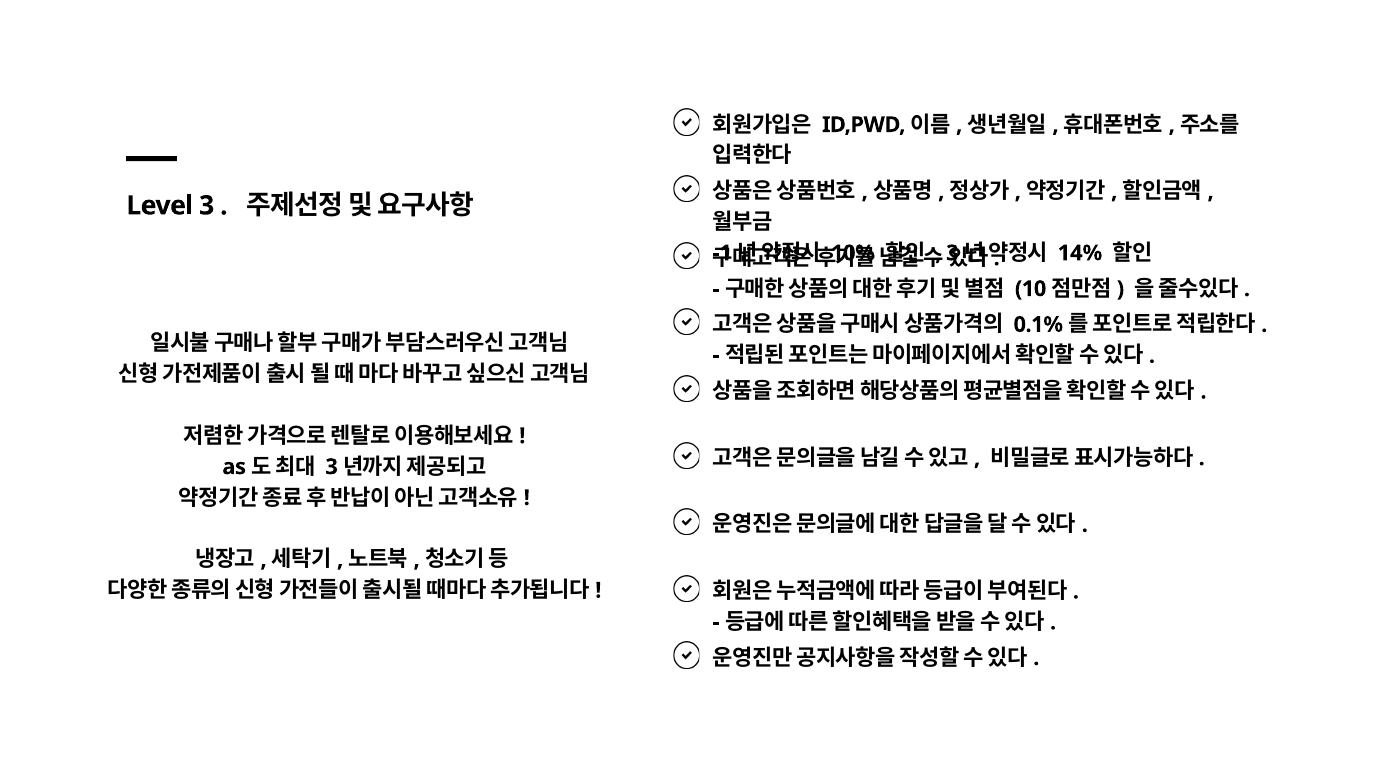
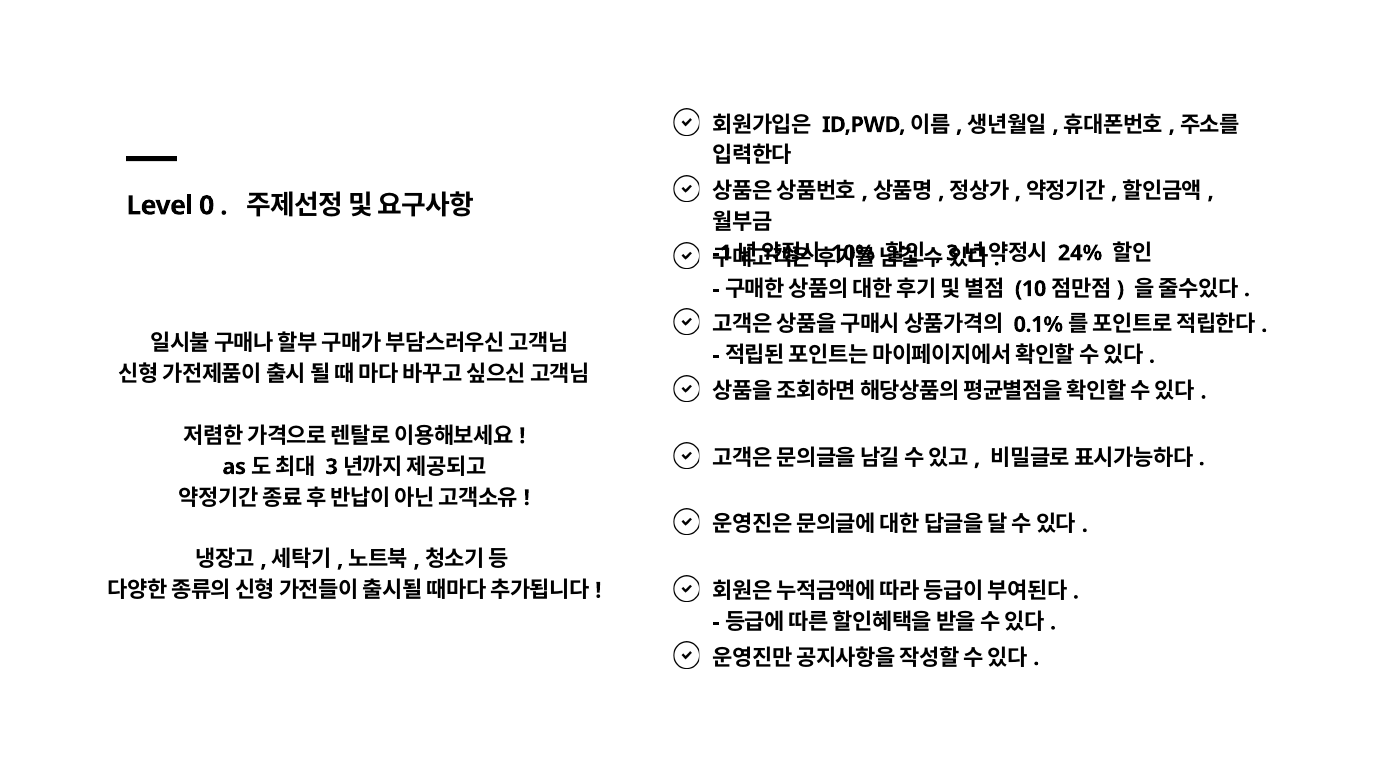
Level 3: 3 -> 0
14%: 14% -> 24%
